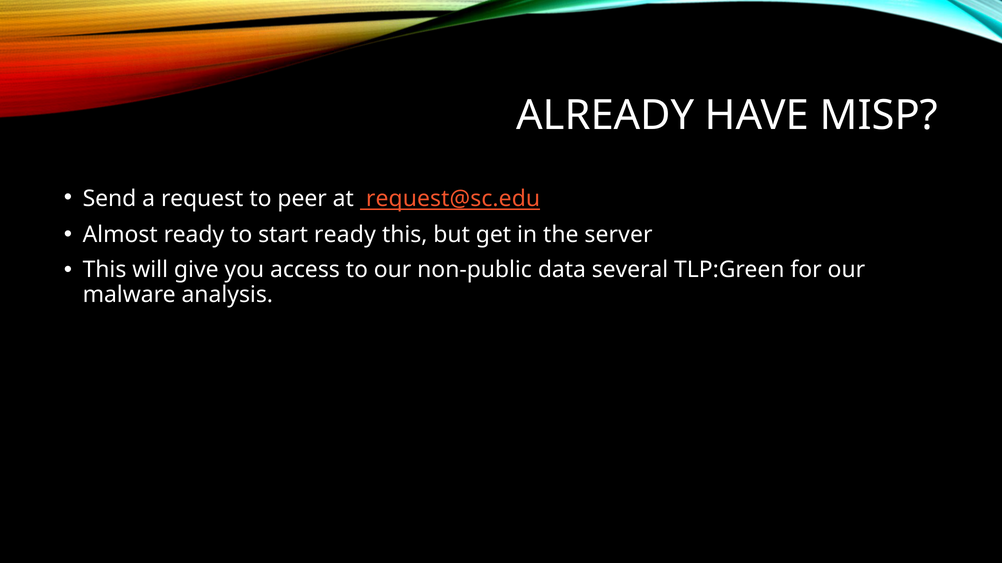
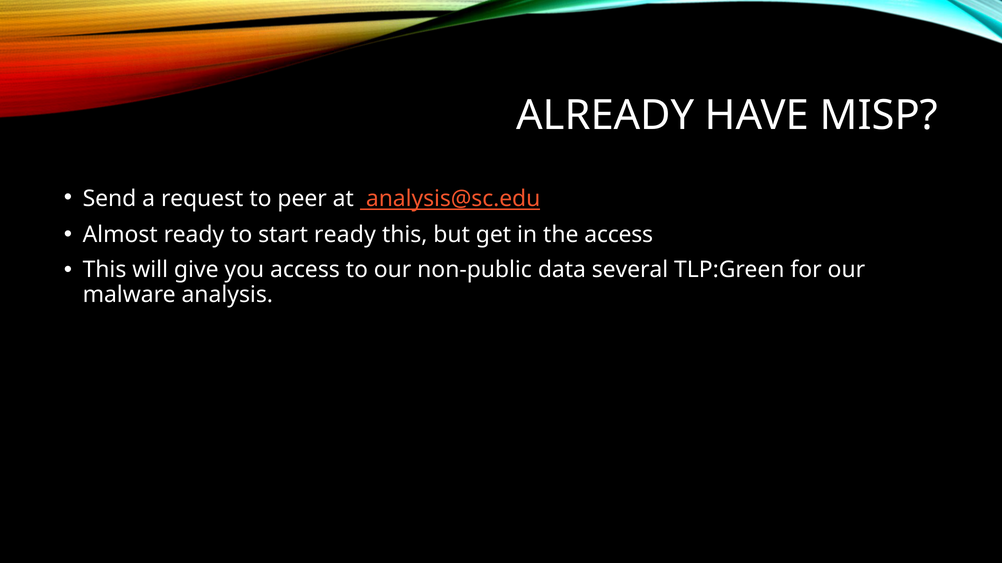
request@sc.edu: request@sc.edu -> analysis@sc.edu
the server: server -> access
